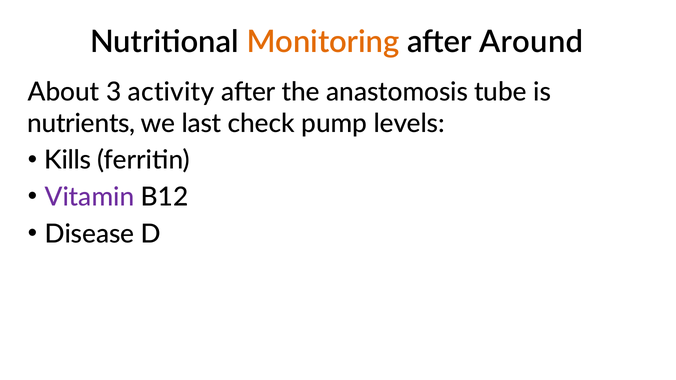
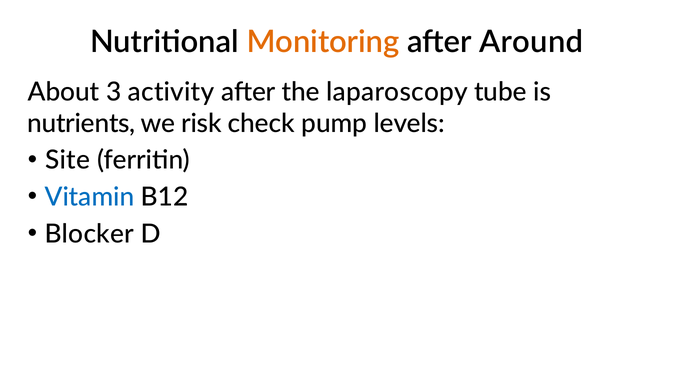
anastomosis: anastomosis -> laparoscopy
last: last -> risk
Kills: Kills -> Site
Vitamin colour: purple -> blue
Disease: Disease -> Blocker
